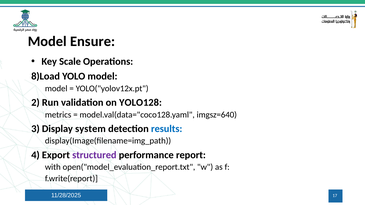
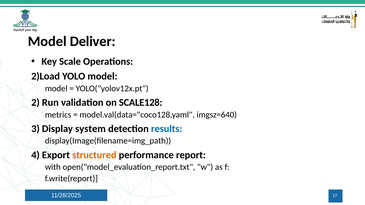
Ensure: Ensure -> Deliver
8)Load: 8)Load -> 2)Load
YOLO128: YOLO128 -> SCALE128
structured colour: purple -> orange
